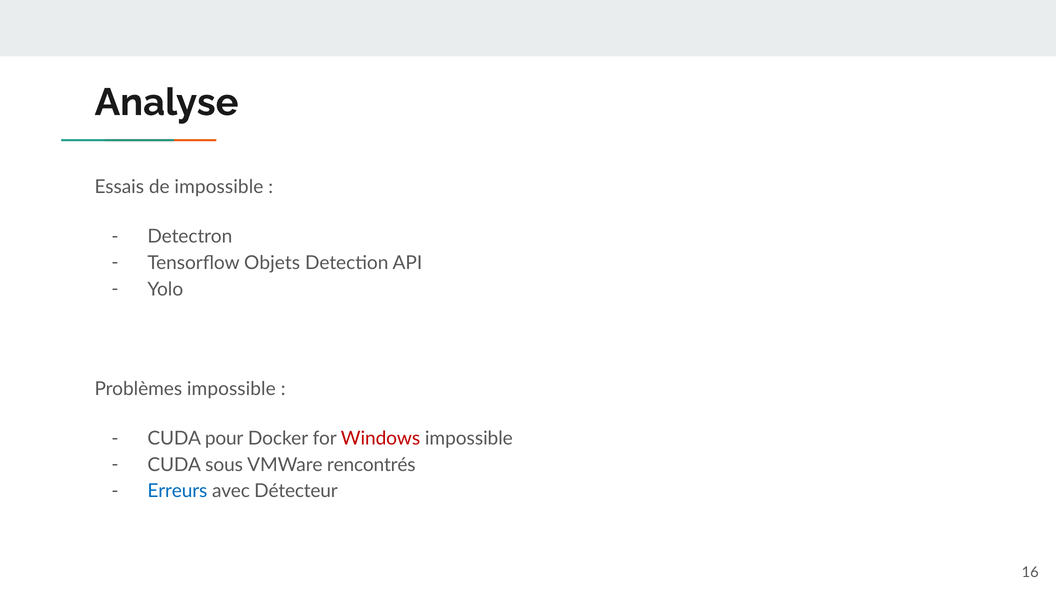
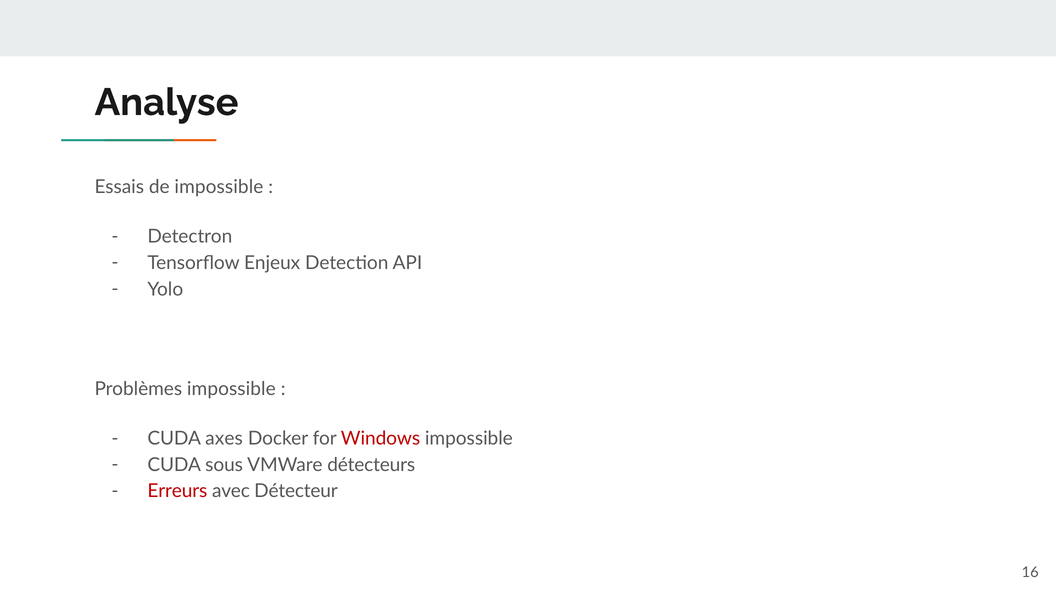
Objets: Objets -> Enjeux
pour: pour -> axes
rencontrés: rencontrés -> détecteurs
Erreurs colour: blue -> red
